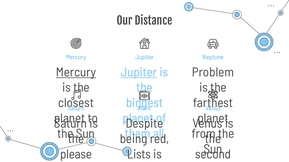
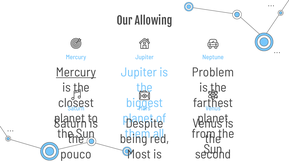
Distance: Distance -> Allowing
Jupiter at (139, 72) underline: present -> none
please: please -> pouco
Lists: Lists -> Most
